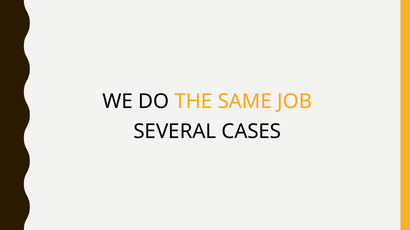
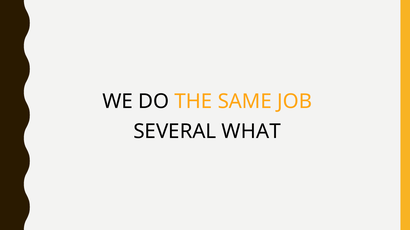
CASES: CASES -> WHAT
